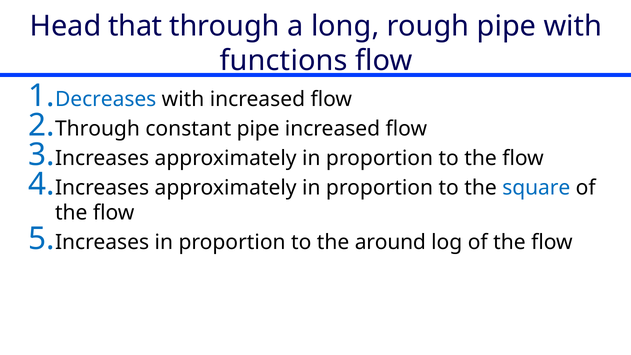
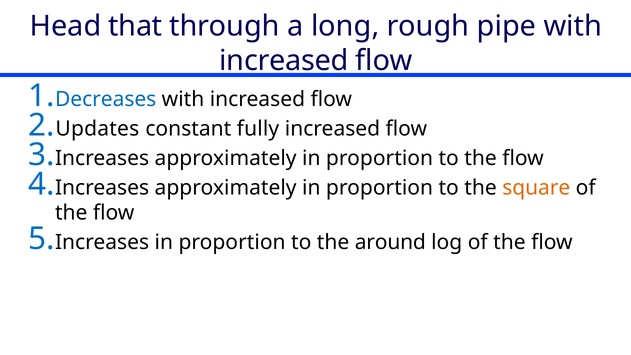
functions at (284, 61): functions -> increased
Through at (97, 129): Through -> Updates
constant pipe: pipe -> fully
square colour: blue -> orange
